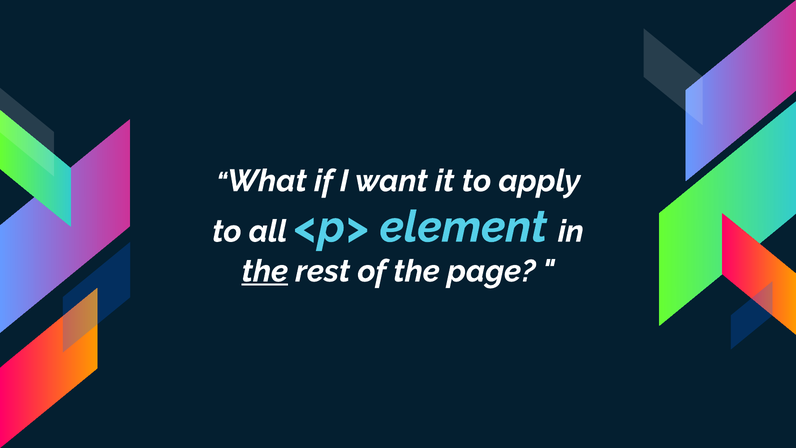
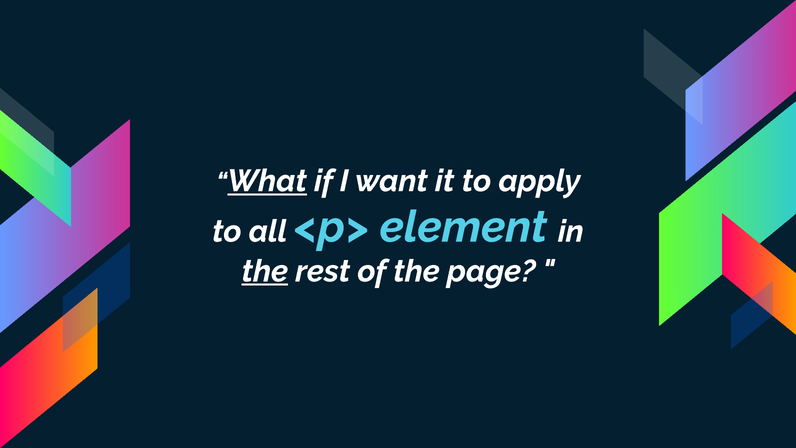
What underline: none -> present
